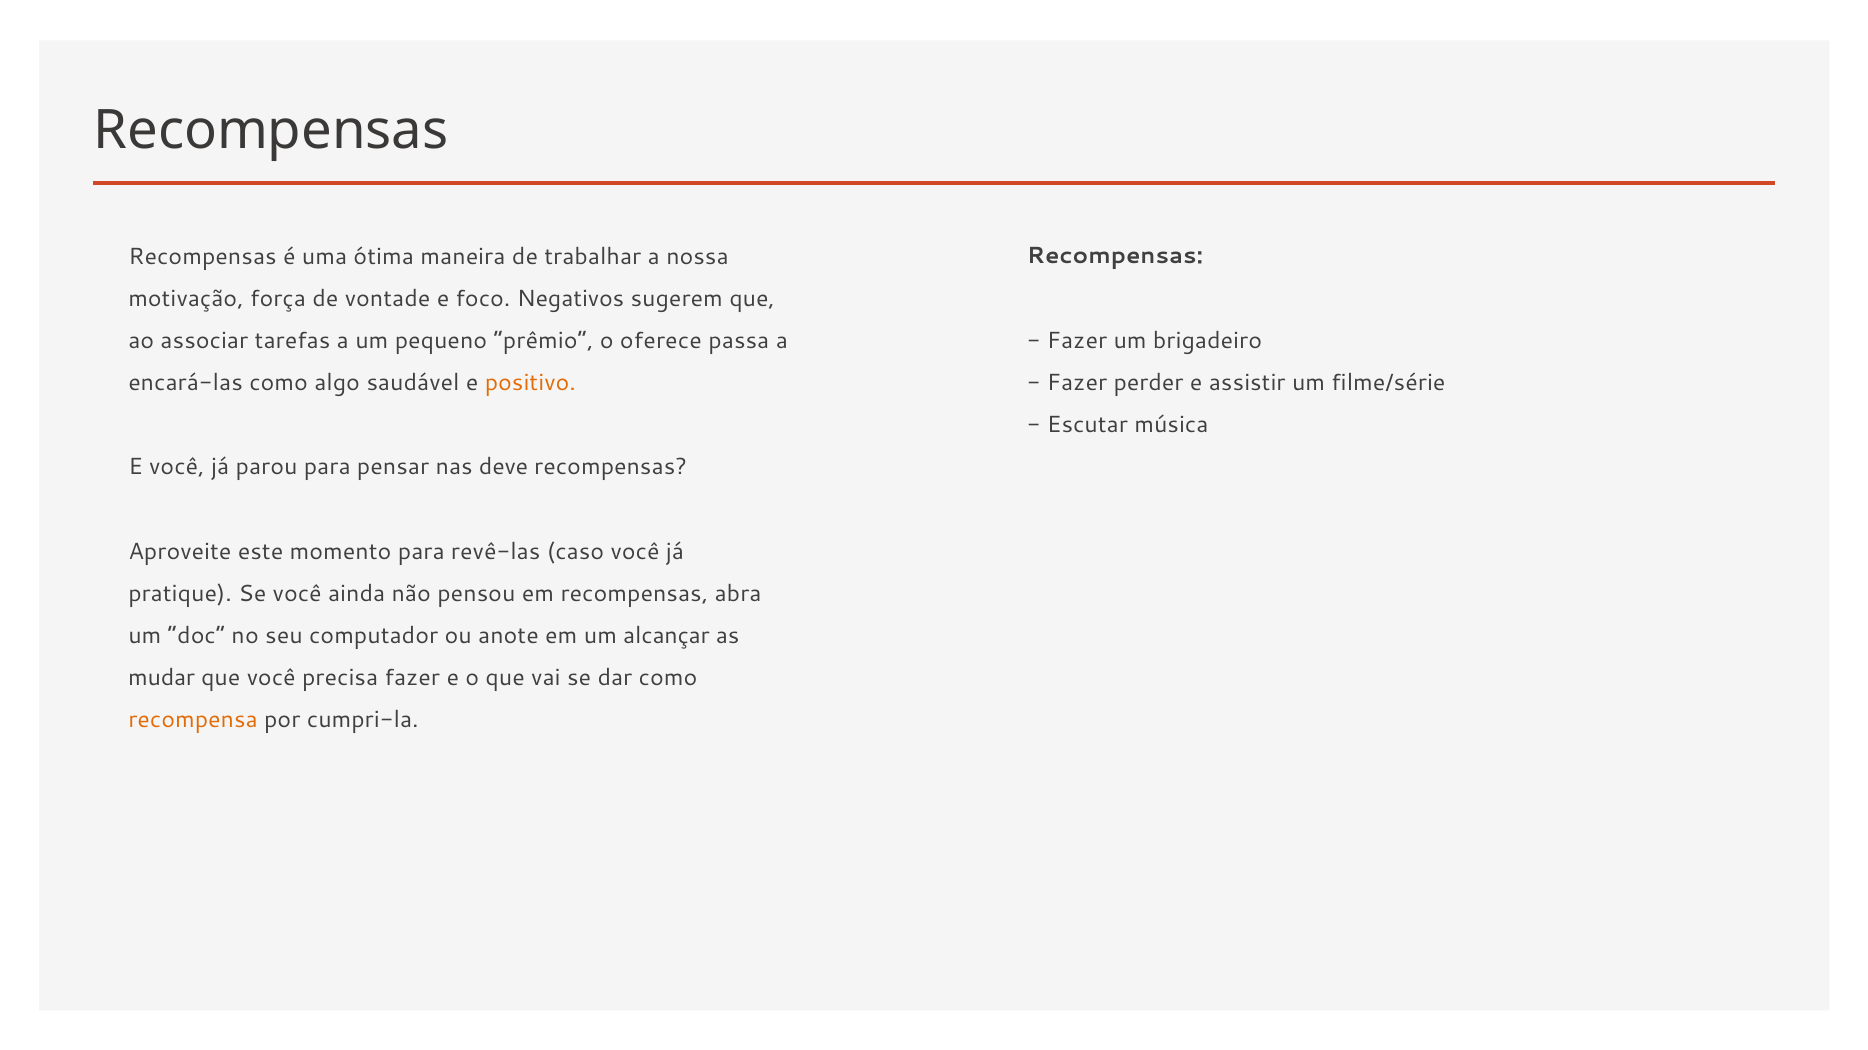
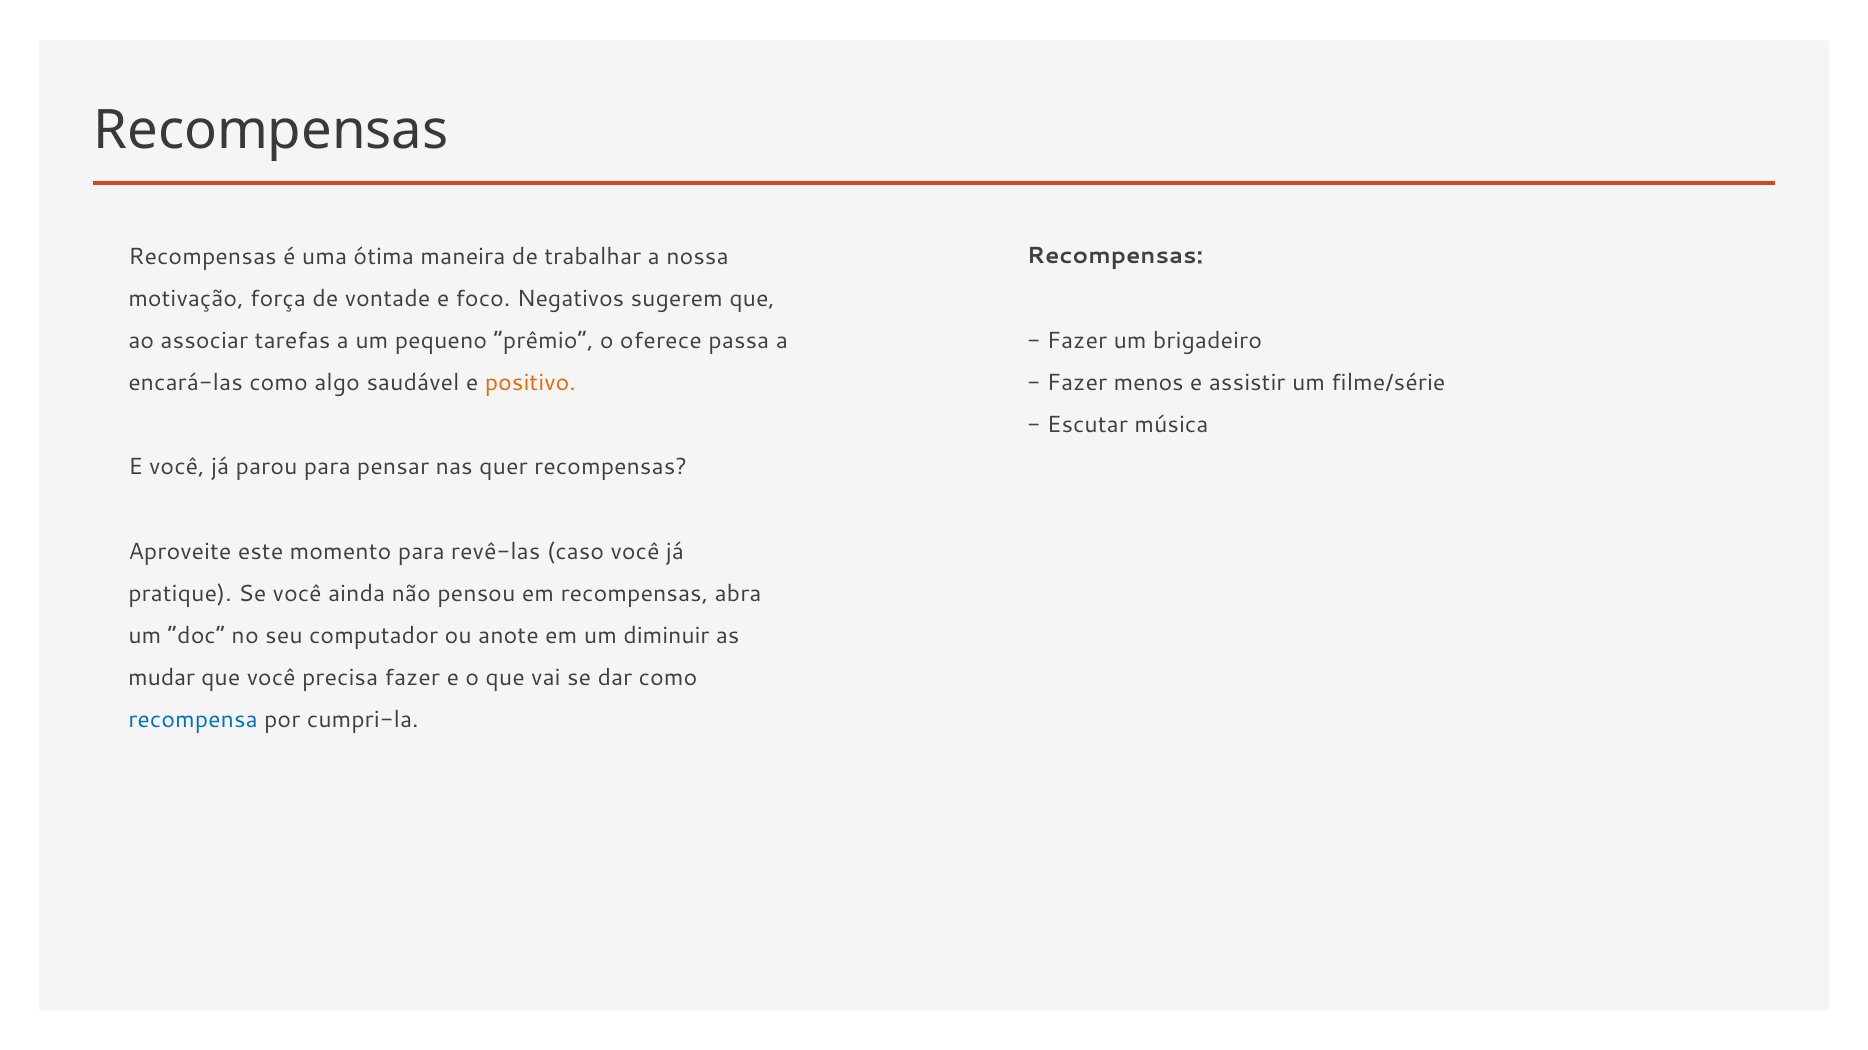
perder: perder -> menos
deve: deve -> quer
alcançar: alcançar -> diminuir
recompensa colour: orange -> blue
